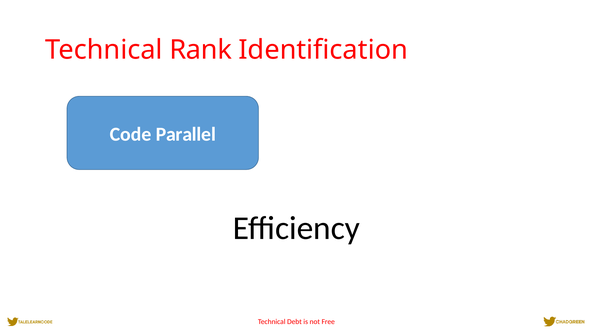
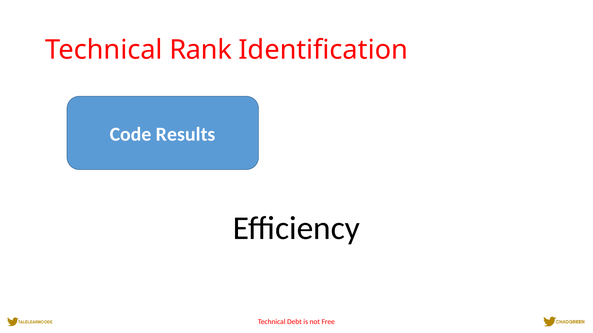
Parallel: Parallel -> Results
